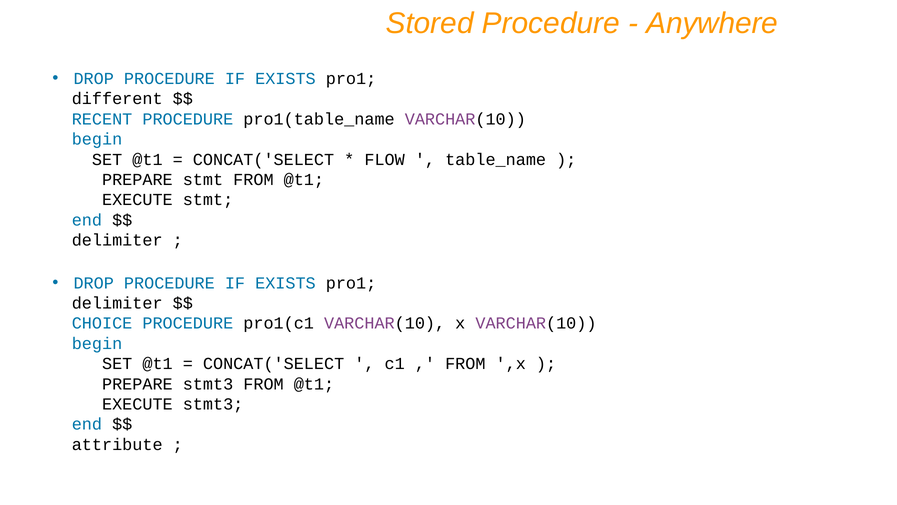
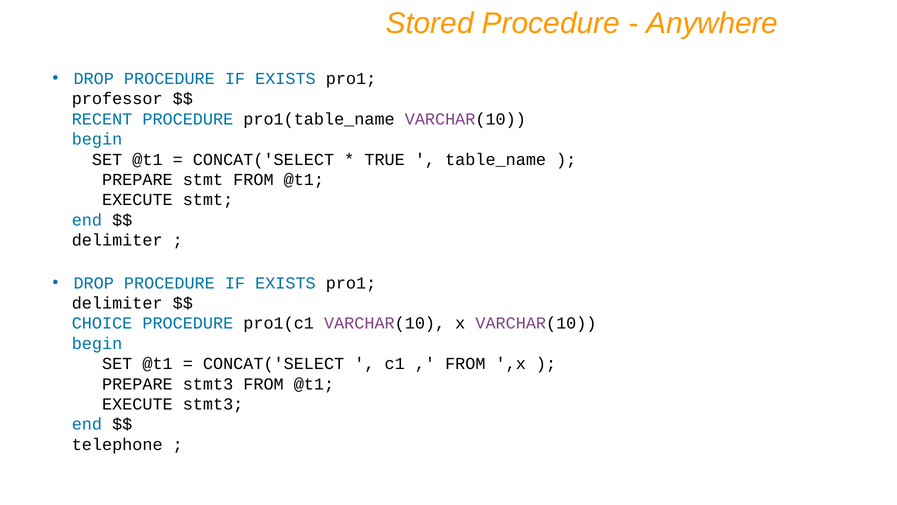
different: different -> professor
FLOW: FLOW -> TRUE
attribute: attribute -> telephone
